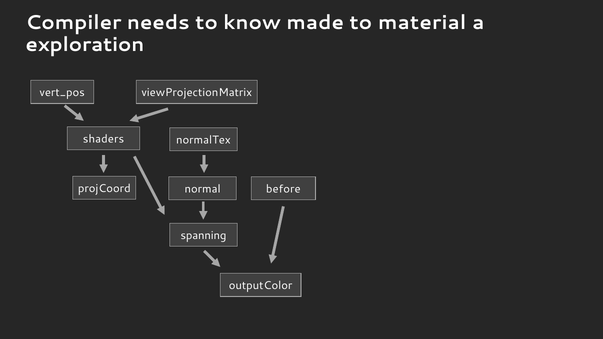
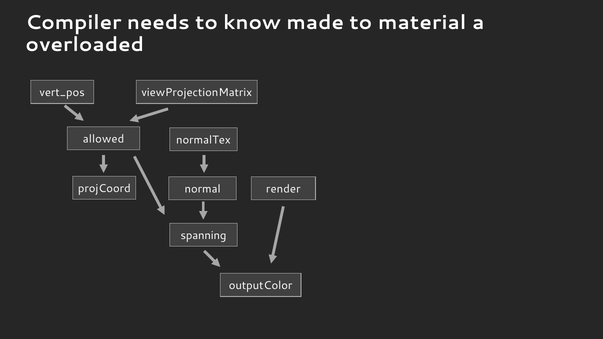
exploration: exploration -> overloaded
shaders: shaders -> allowed
before: before -> render
